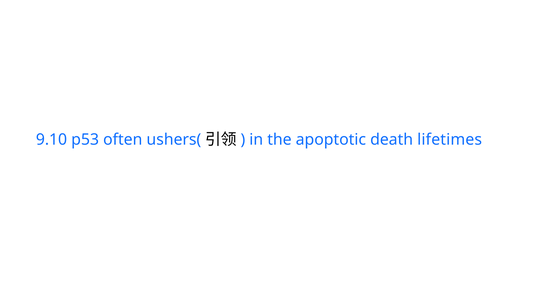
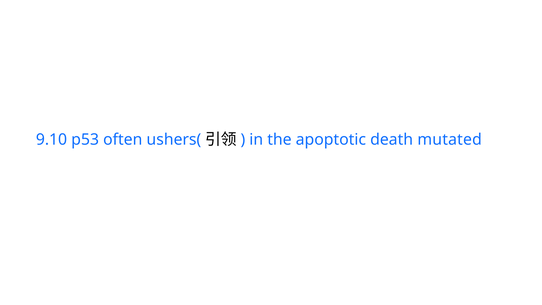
lifetimes: lifetimes -> mutated
